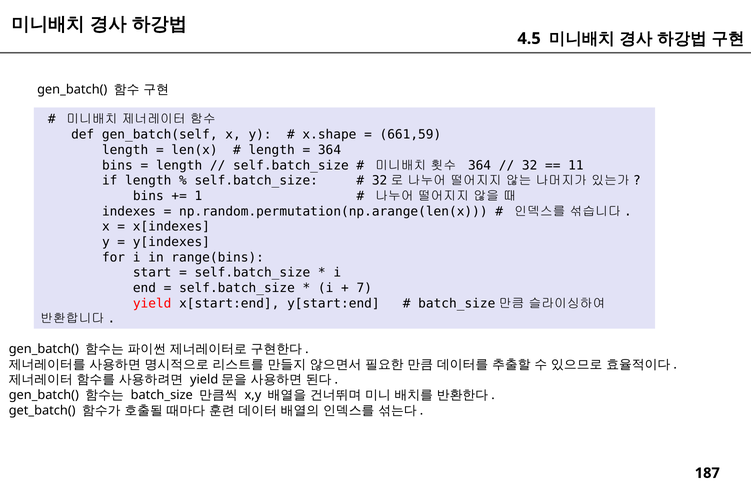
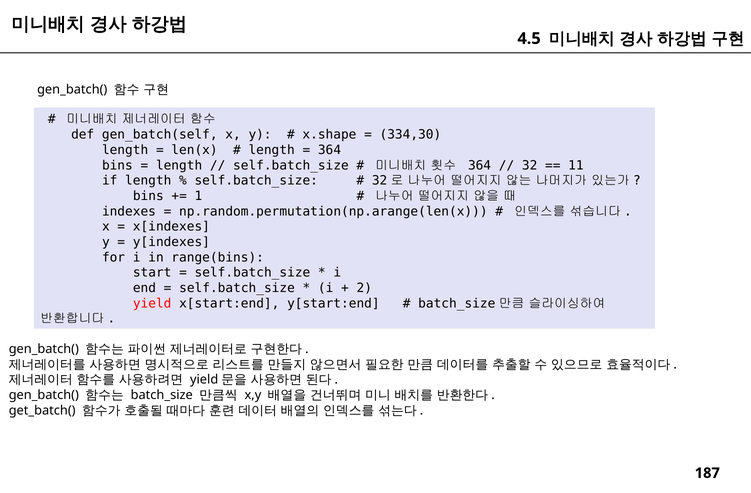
661,59: 661,59 -> 334,30
7: 7 -> 2
